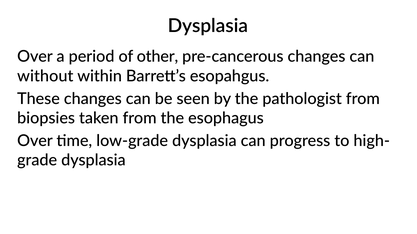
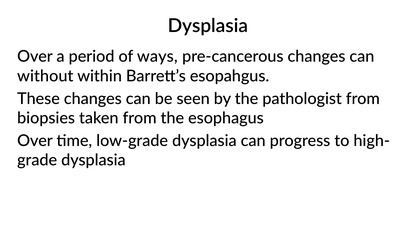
other: other -> ways
